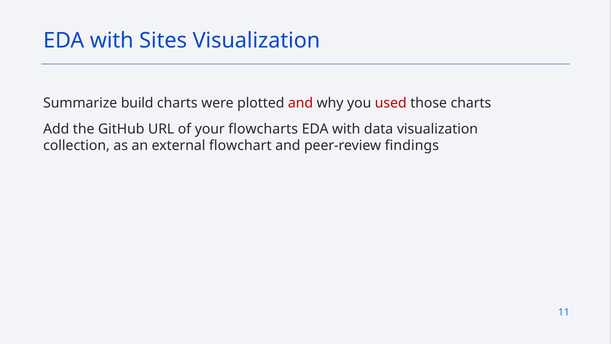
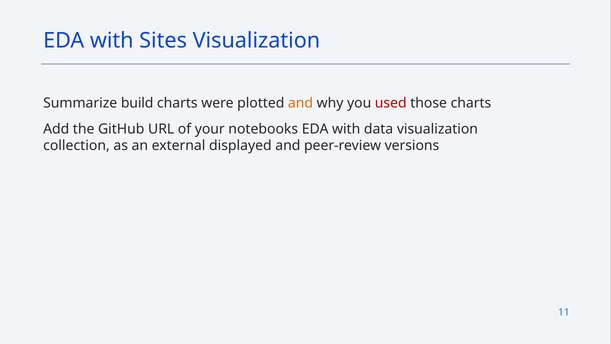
and at (301, 103) colour: red -> orange
flowcharts: flowcharts -> notebooks
flowchart: flowchart -> displayed
findings: findings -> versions
